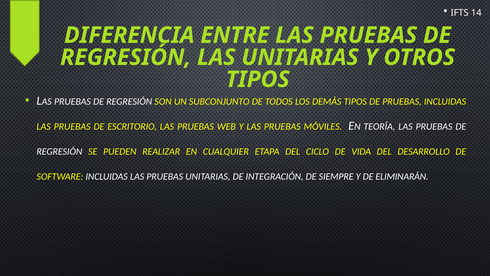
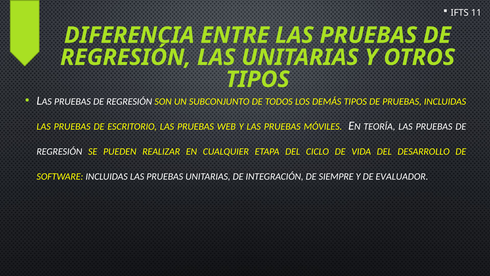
14: 14 -> 11
ELIMINARÁN: ELIMINARÁN -> EVALUADOR
